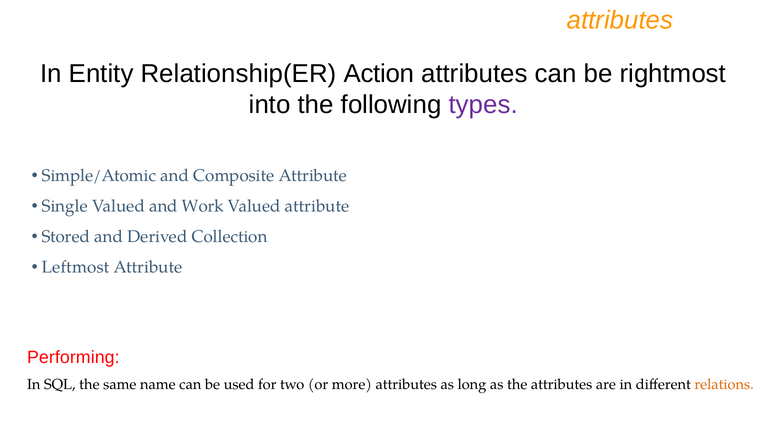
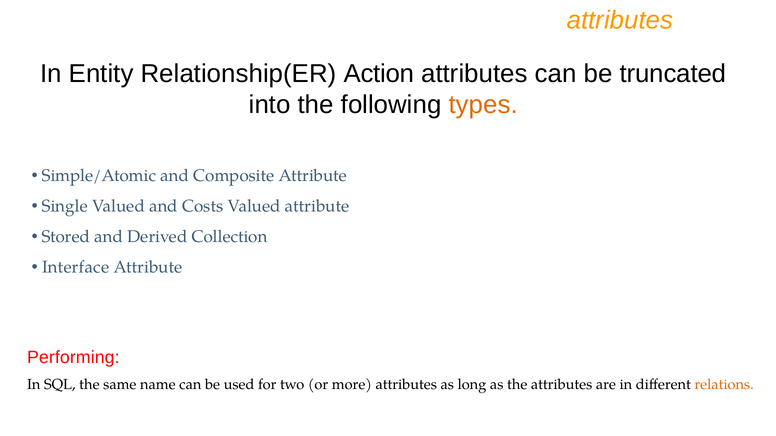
rightmost: rightmost -> truncated
types colour: purple -> orange
Work: Work -> Costs
Leftmost: Leftmost -> Interface
